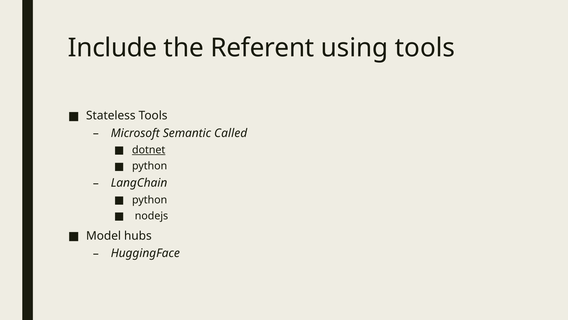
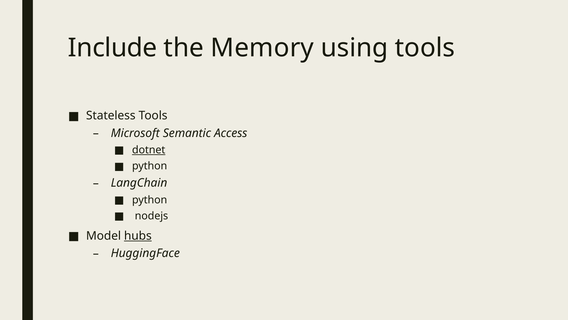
Referent: Referent -> Memory
Called: Called -> Access
hubs underline: none -> present
